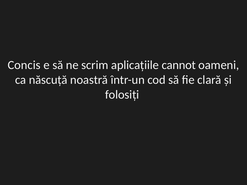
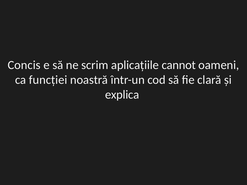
născuță: născuță -> funcției
folosiți: folosiți -> explica
